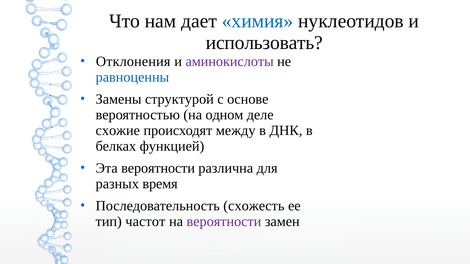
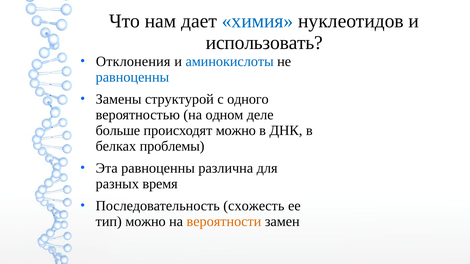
аминокислоты colour: purple -> blue
основе: основе -> одного
схожие: схожие -> больше
происходят между: между -> можно
функцией: функцией -> проблемы
Эта вероятности: вероятности -> равноценны
тип частот: частот -> можно
вероятности at (224, 222) colour: purple -> orange
